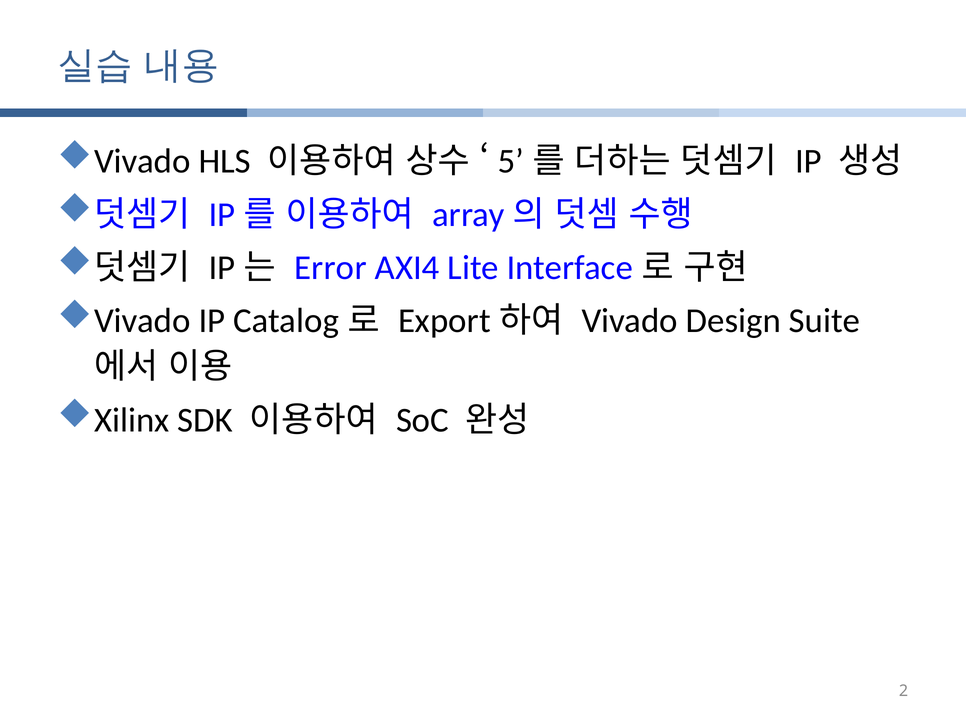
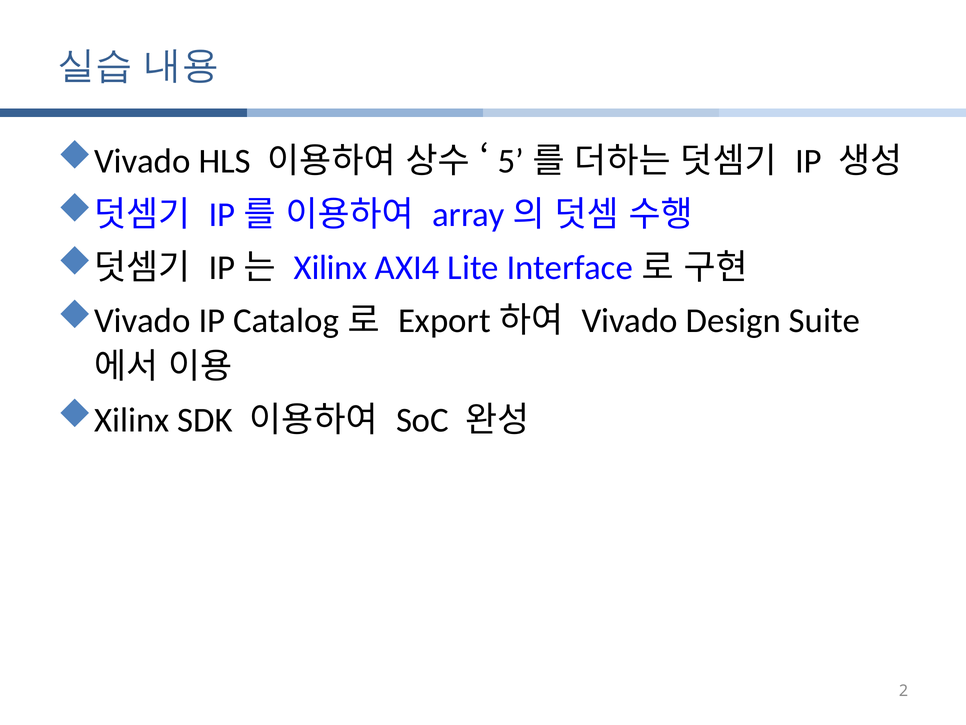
Error at (330, 267): Error -> Xilinx
